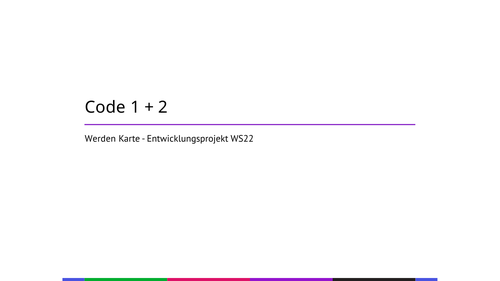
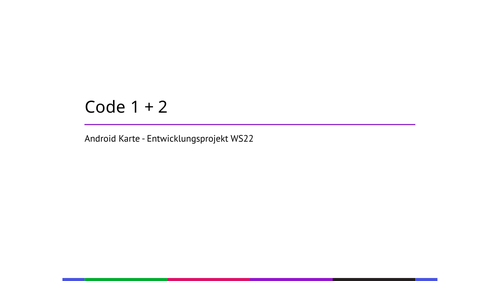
Werden: Werden -> Android
